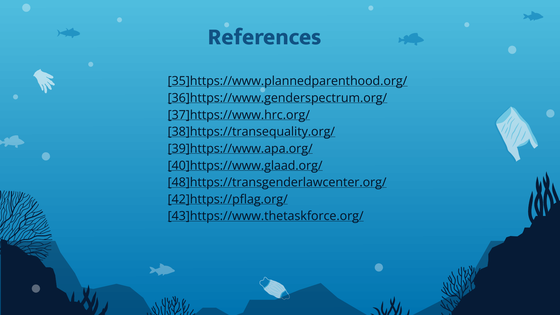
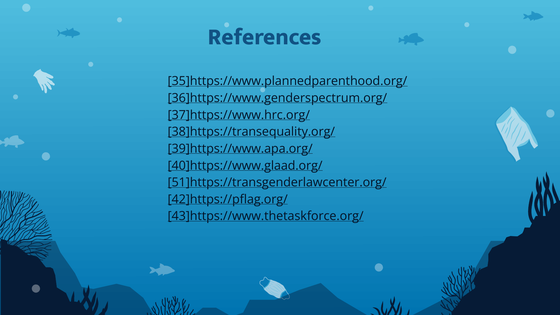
48]https://transgenderlawcenter.org/: 48]https://transgenderlawcenter.org/ -> 51]https://transgenderlawcenter.org/
